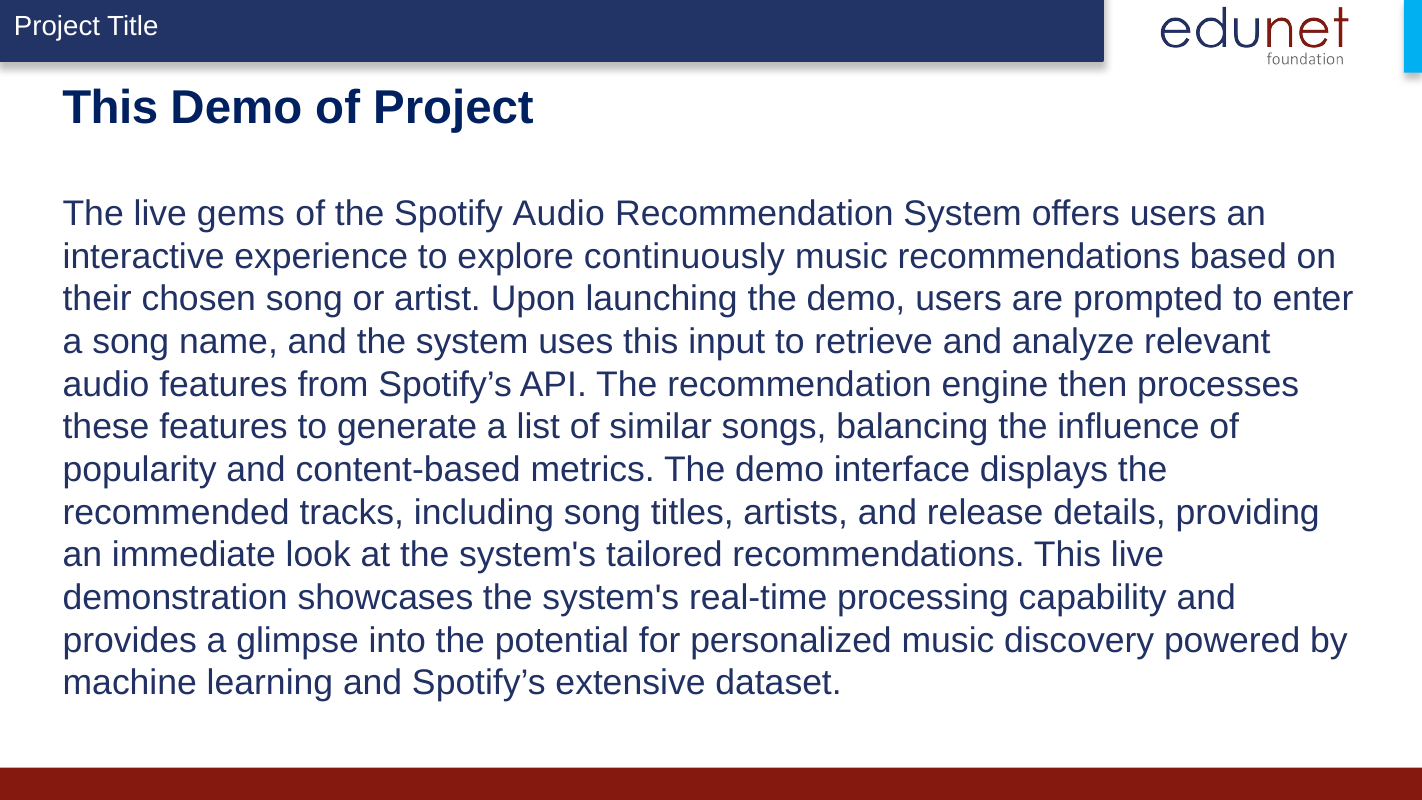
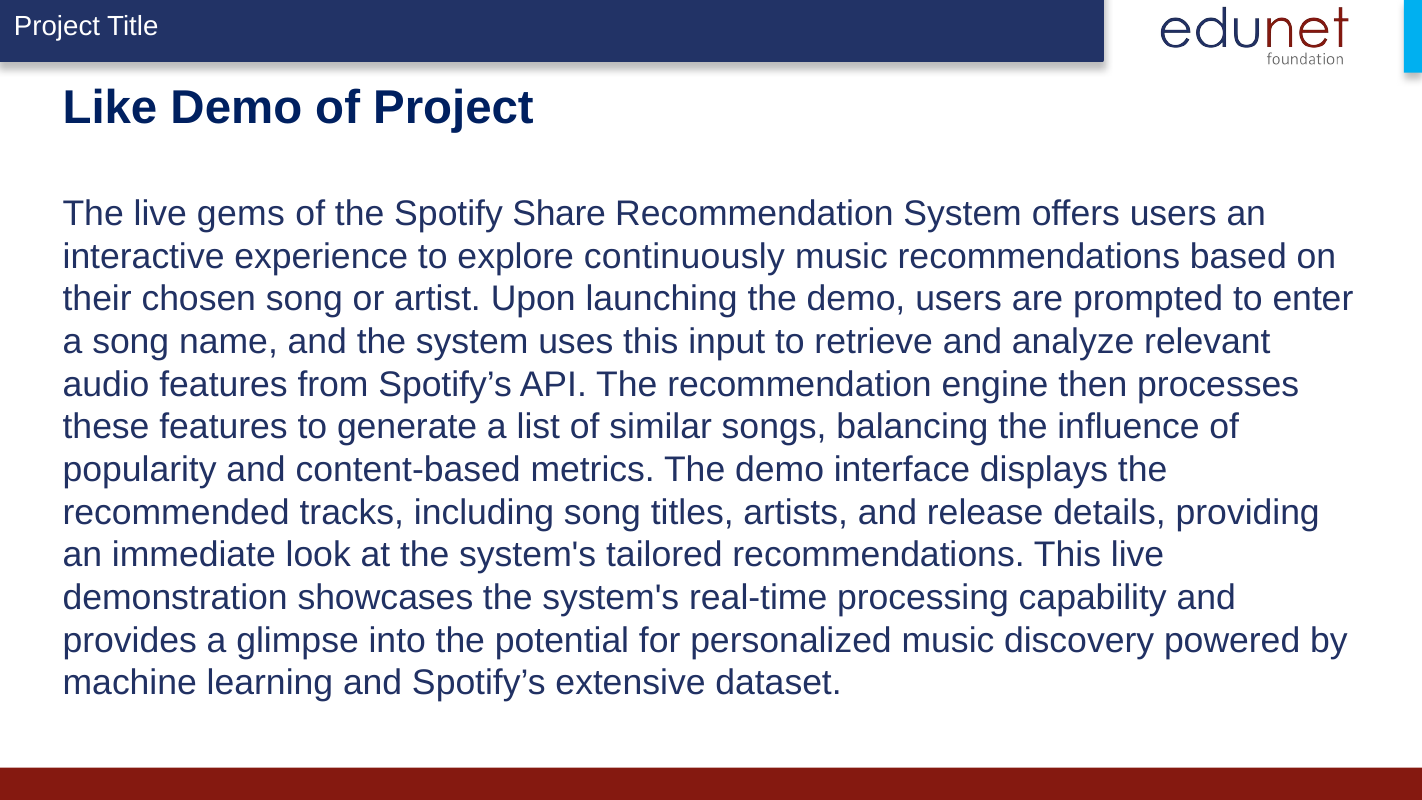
This at (110, 108): This -> Like
Spotify Audio: Audio -> Share
